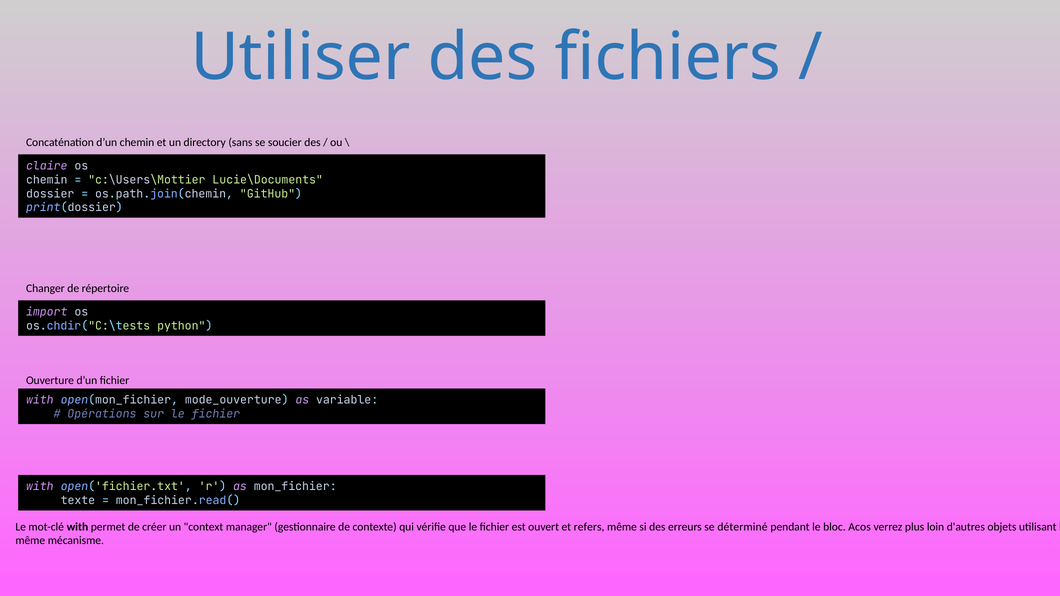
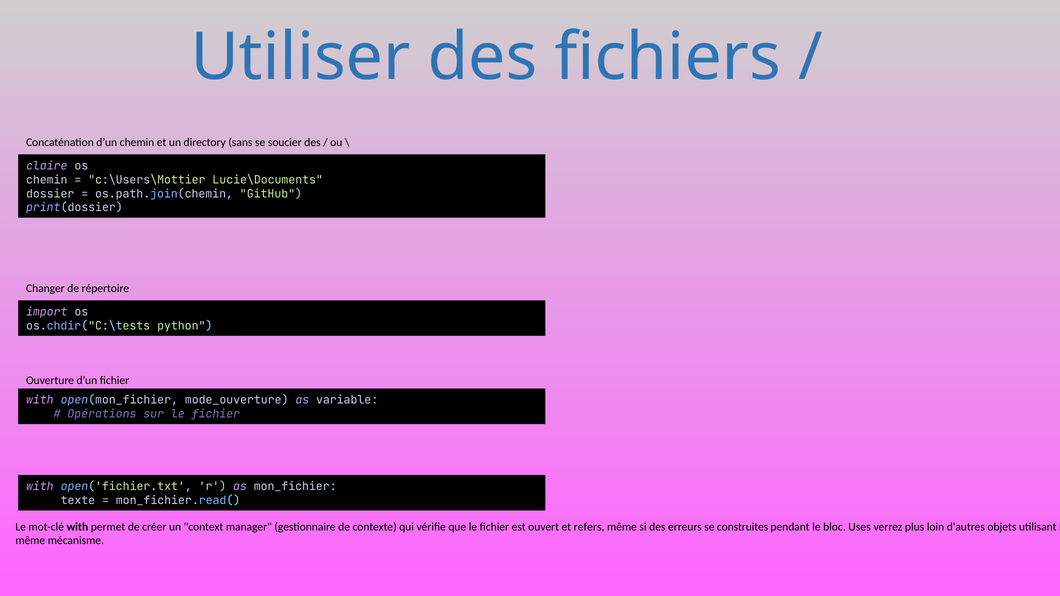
déterminé: déterminé -> construites
Acos: Acos -> Uses
